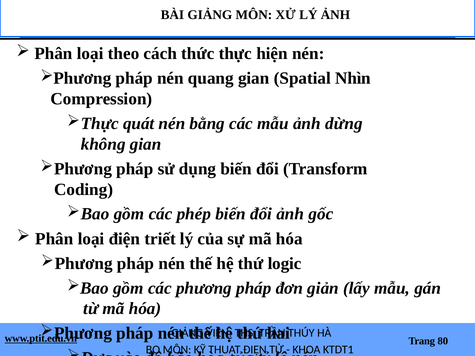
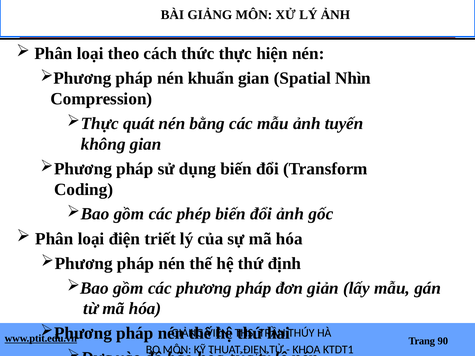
quang: quang -> khuẩn
dừng: dừng -> tuyến
logic: logic -> định
80: 80 -> 90
